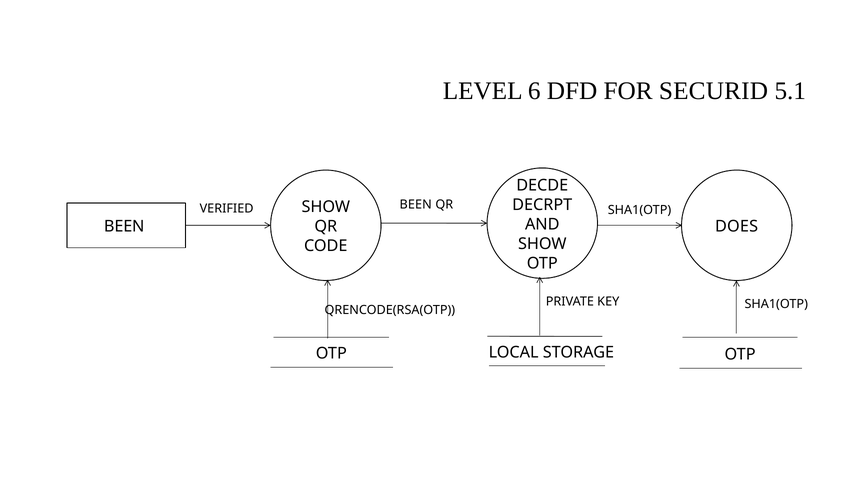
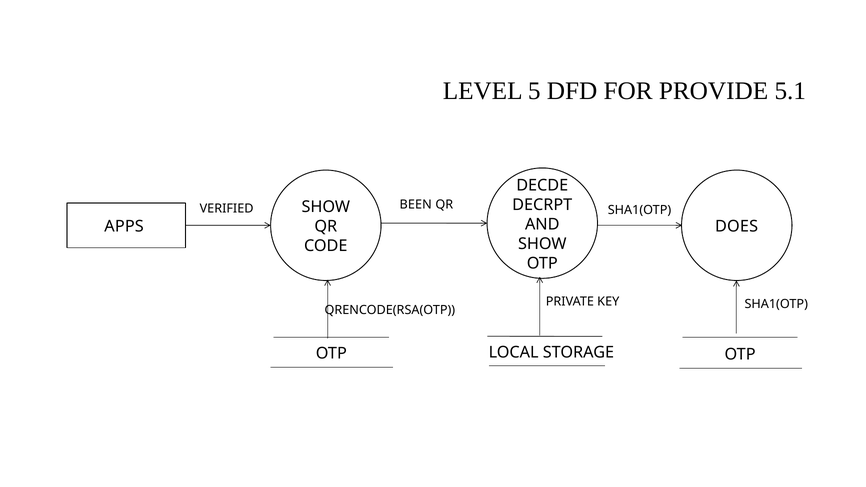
6: 6 -> 5
SECURID: SECURID -> PROVIDE
BEEN at (124, 226): BEEN -> APPS
